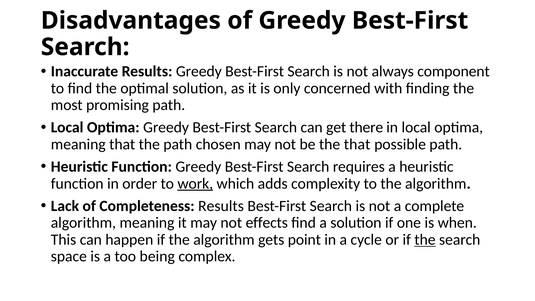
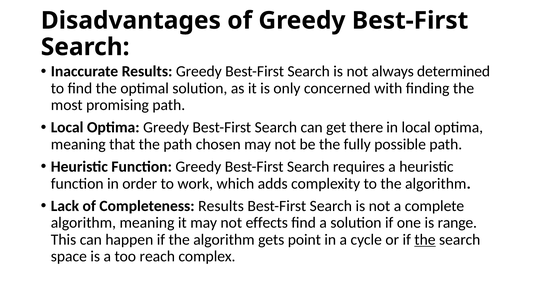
component: component -> determined
the that: that -> fully
work underline: present -> none
when: when -> range
being: being -> reach
